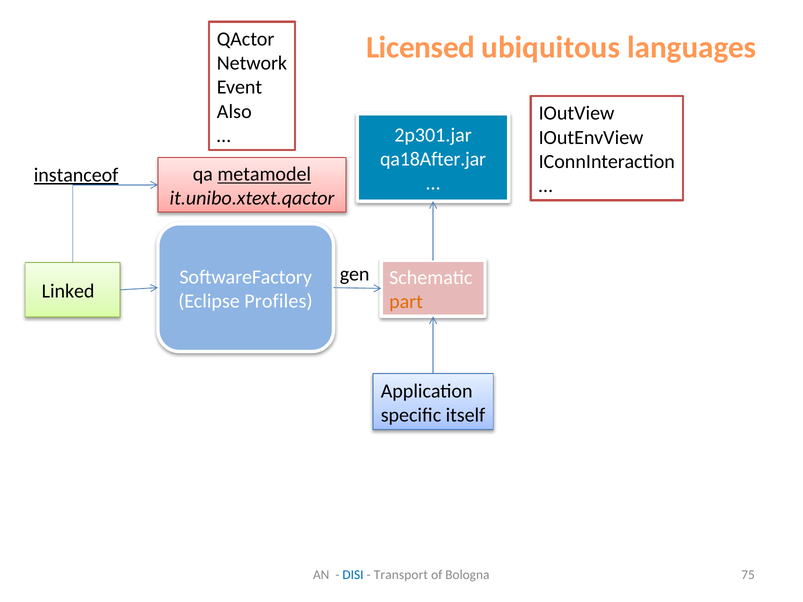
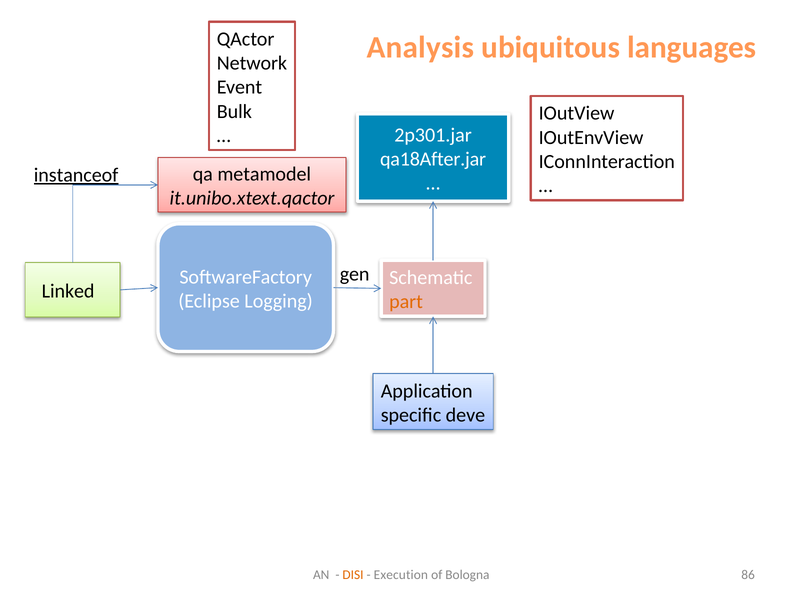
Licensed: Licensed -> Analysis
Also: Also -> Bulk
metamodel underline: present -> none
Profiles: Profiles -> Logging
itself: itself -> deve
DISI colour: blue -> orange
Transport: Transport -> Execution
75: 75 -> 86
